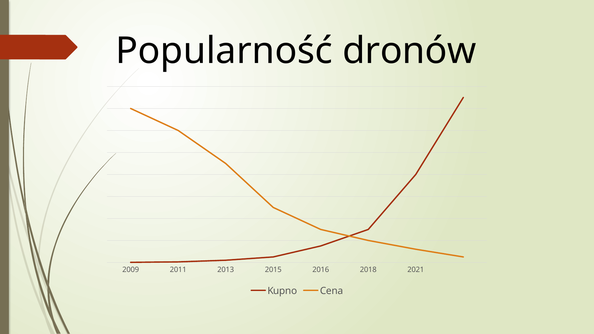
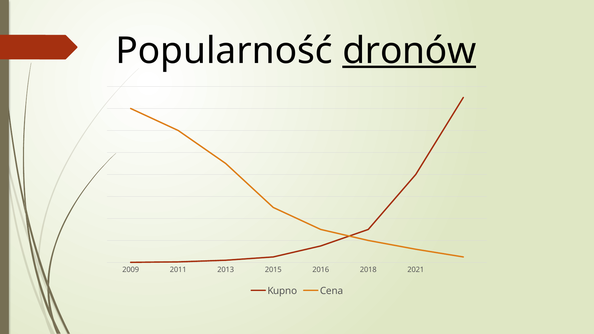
dronów underline: none -> present
